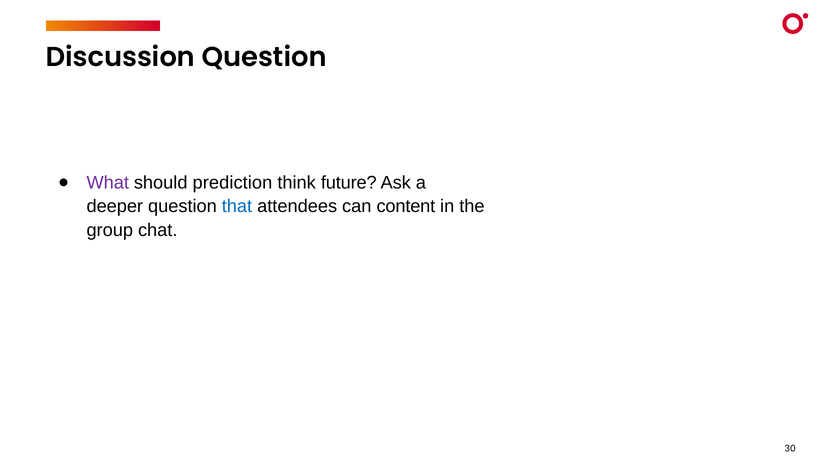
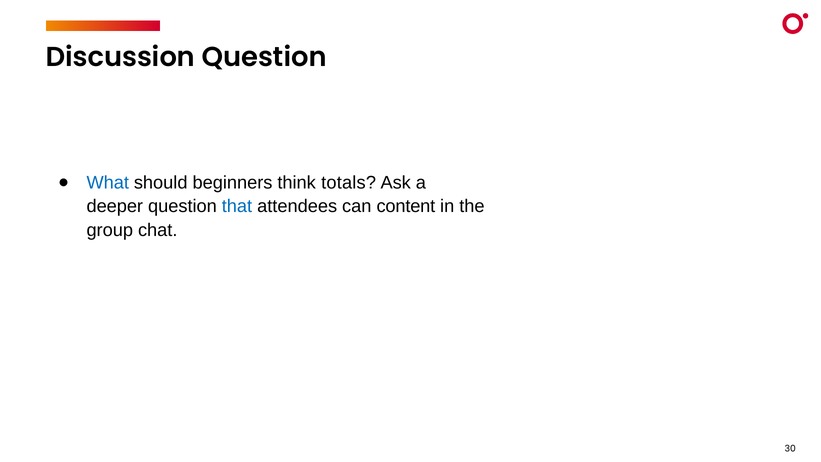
What colour: purple -> blue
prediction: prediction -> beginners
future: future -> totals
